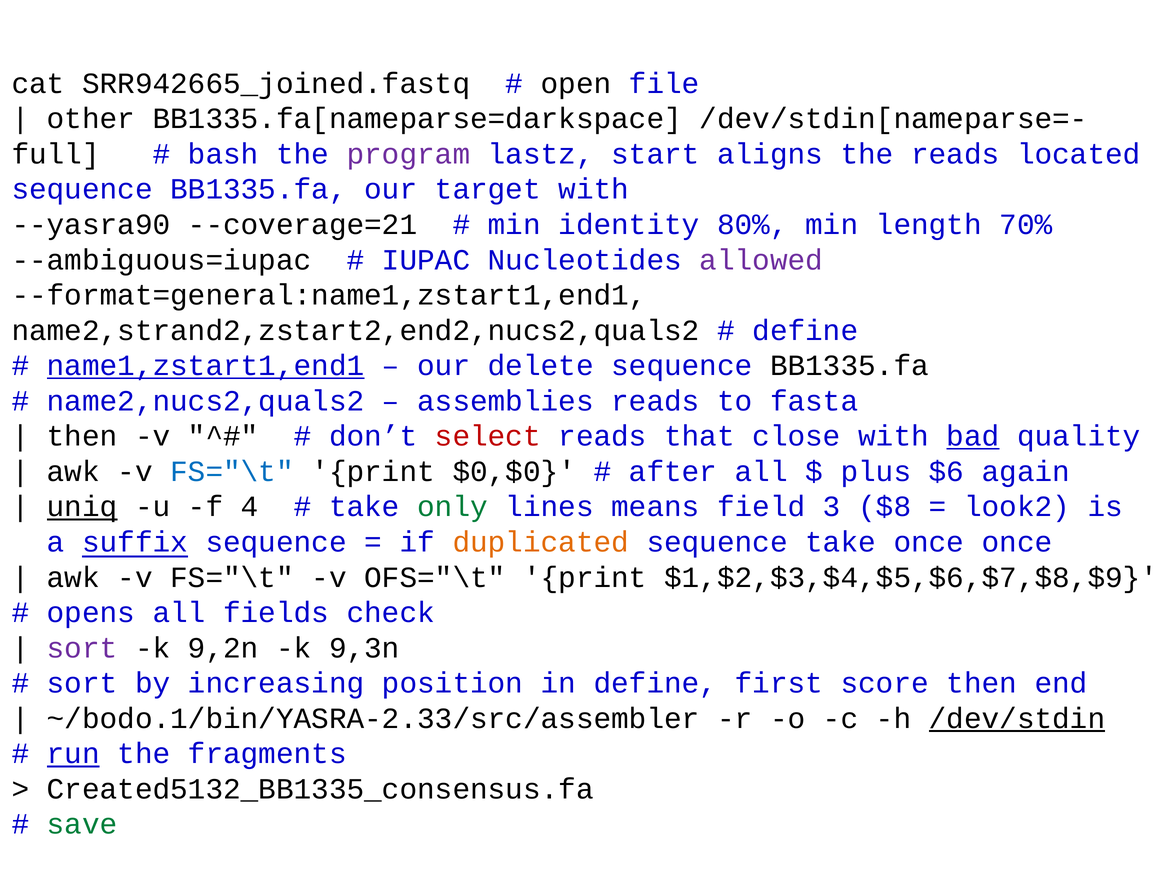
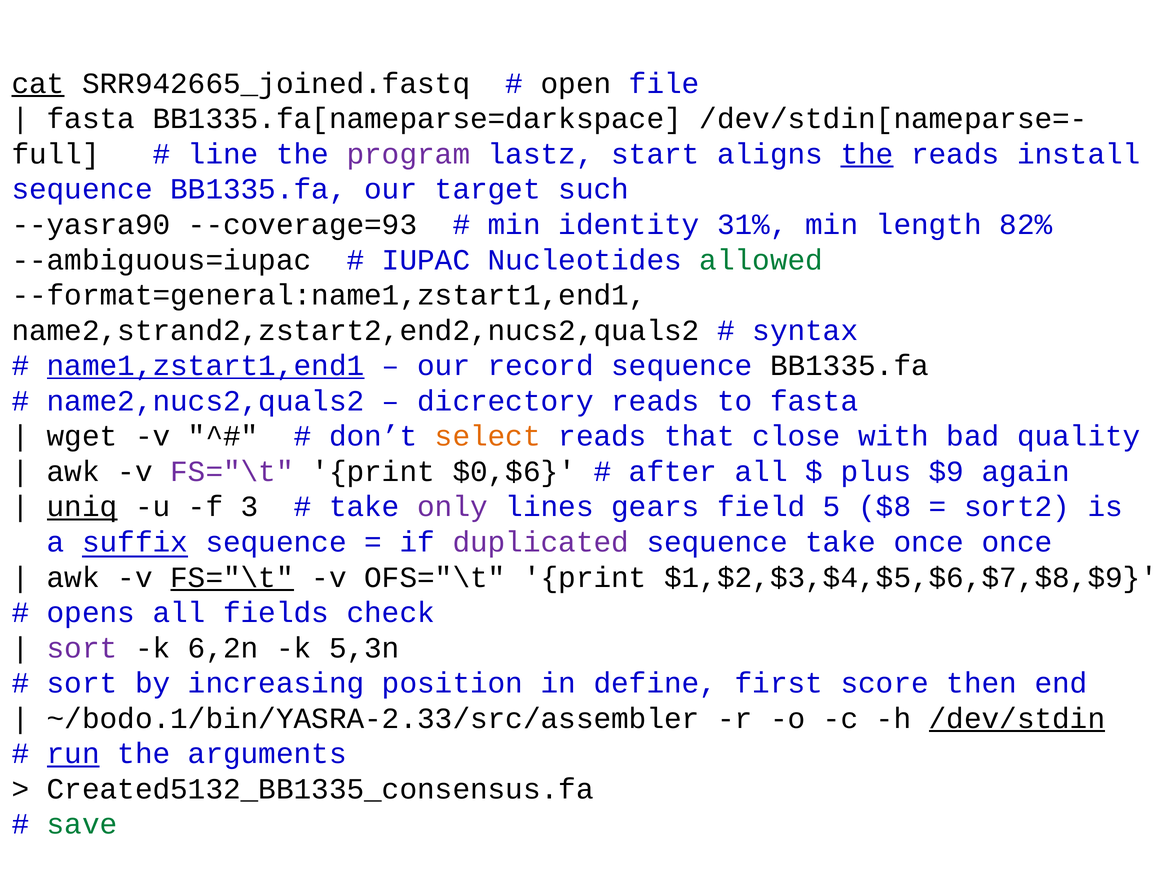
cat underline: none -> present
other at (91, 119): other -> fasta
bash: bash -> line
the at (867, 154) underline: none -> present
located: located -> install
target with: with -> such
--coverage=21: --coverage=21 -> --coverage=93
80%: 80% -> 31%
70%: 70% -> 82%
allowed colour: purple -> green
define at (805, 330): define -> syntax
delete: delete -> record
assemblies: assemblies -> dicrectory
then at (82, 436): then -> wget
select colour: red -> orange
bad underline: present -> none
FS="\t at (232, 471) colour: blue -> purple
$0,$0: $0,$0 -> $0,$6
$6: $6 -> $9
4: 4 -> 3
only colour: green -> purple
means: means -> gears
3: 3 -> 5
look2: look2 -> sort2
duplicated colour: orange -> purple
FS="\t at (232, 577) underline: none -> present
9,2n: 9,2n -> 6,2n
9,3n: 9,3n -> 5,3n
fragments: fragments -> arguments
